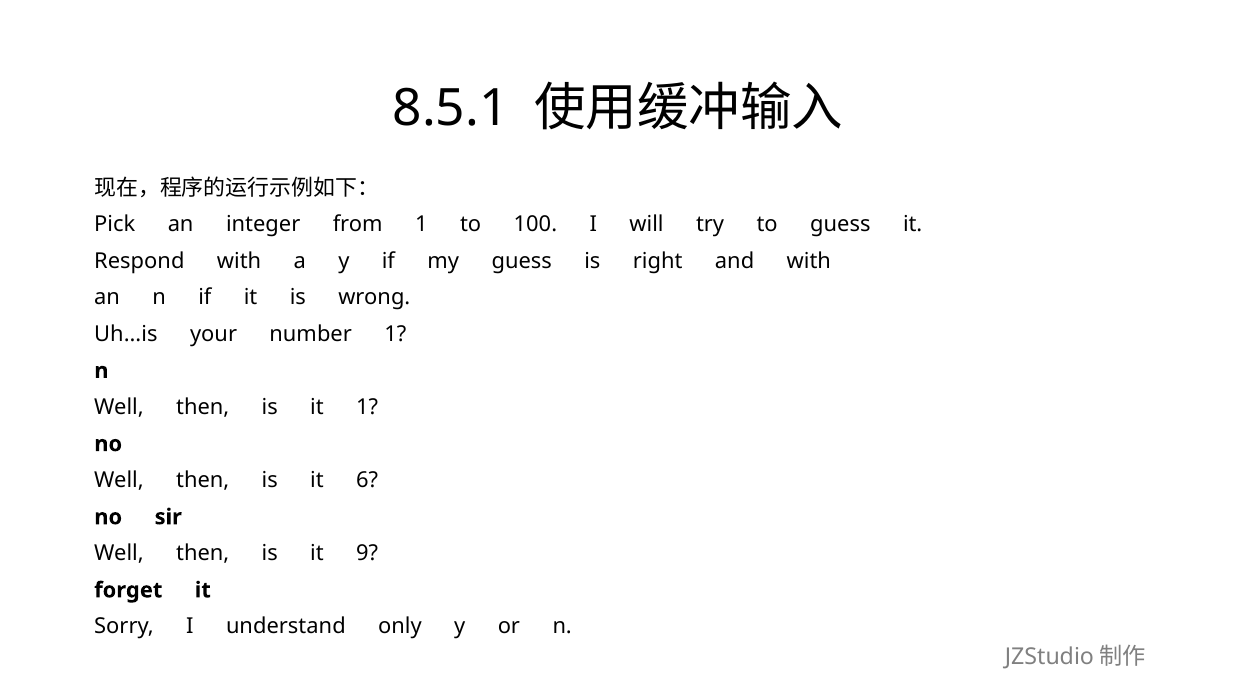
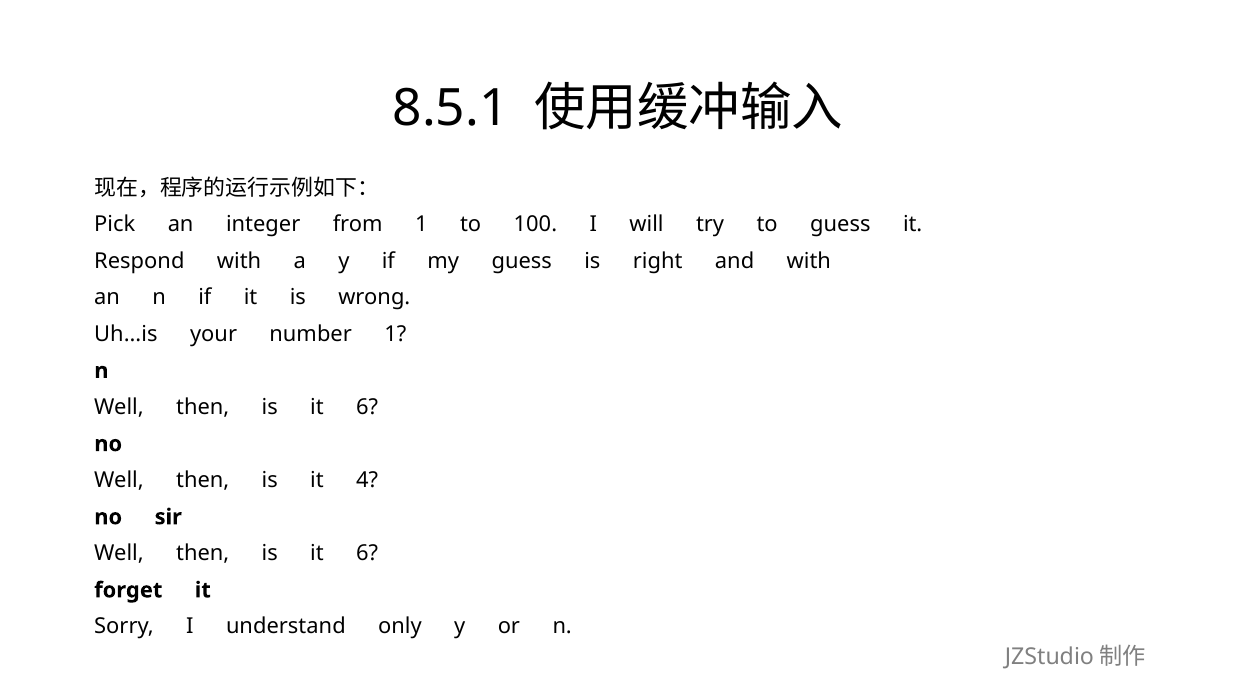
1 at (367, 407): 1 -> 6
6: 6 -> 4
9 at (367, 553): 9 -> 6
